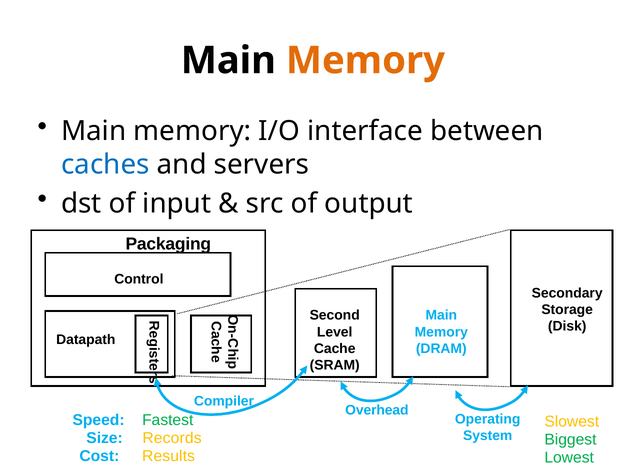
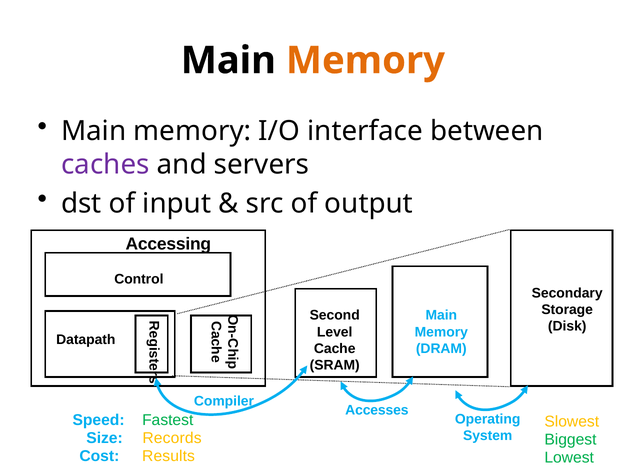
caches colour: blue -> purple
Packaging: Packaging -> Accessing
Overhead: Overhead -> Accesses
